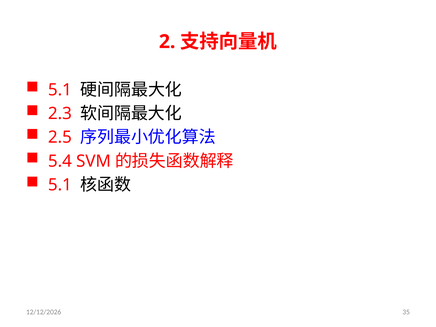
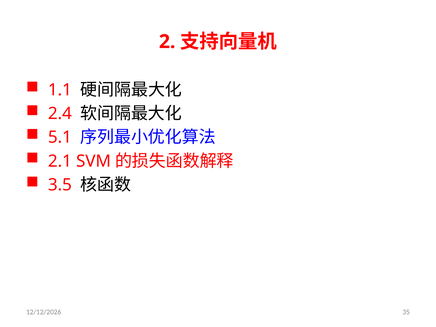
5.1 at (60, 90): 5.1 -> 1.1
2.3: 2.3 -> 2.4
2.5: 2.5 -> 5.1
5.4: 5.4 -> 2.1
5.1 at (60, 185): 5.1 -> 3.5
